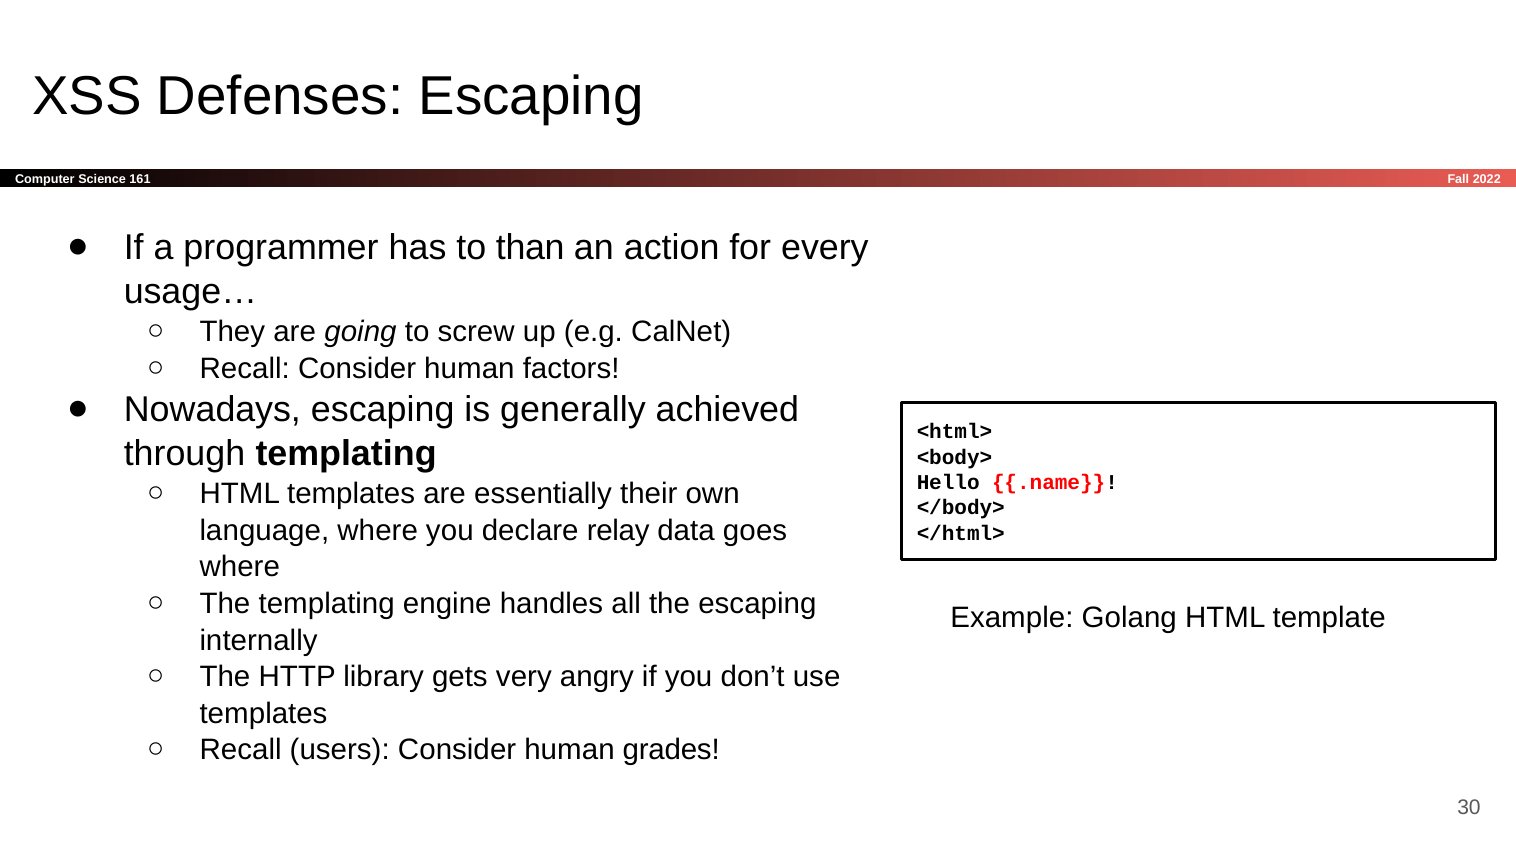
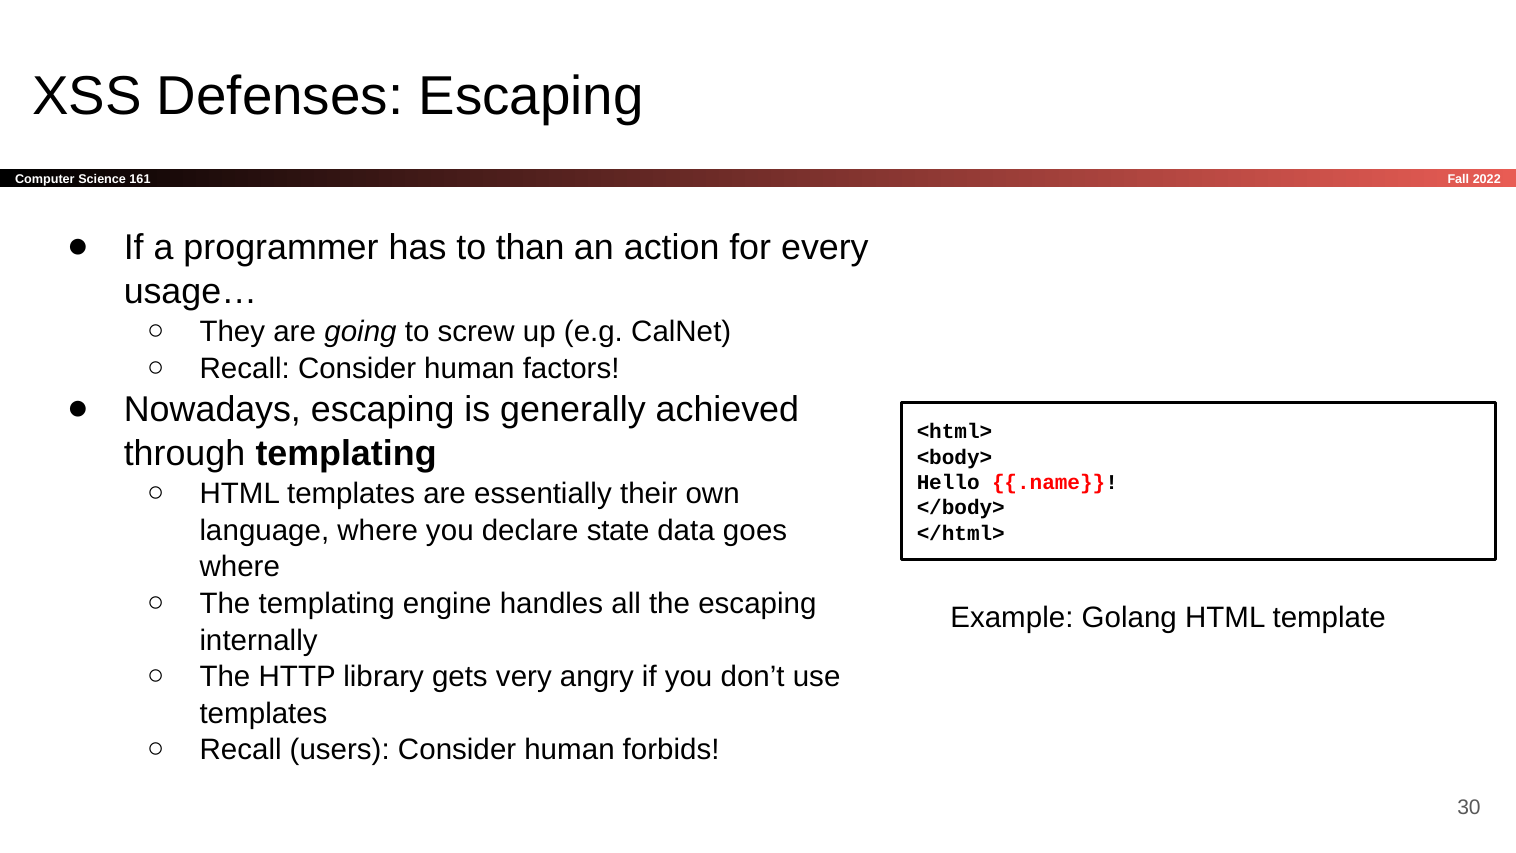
relay: relay -> state
grades: grades -> forbids
